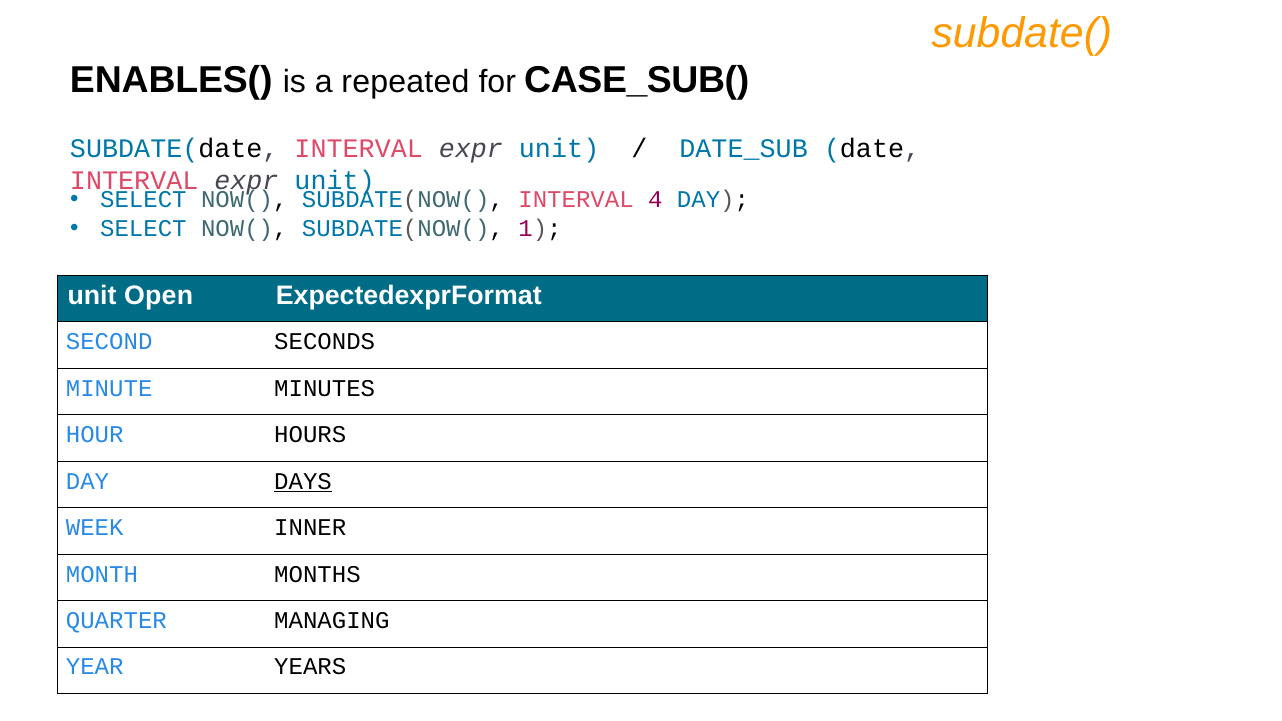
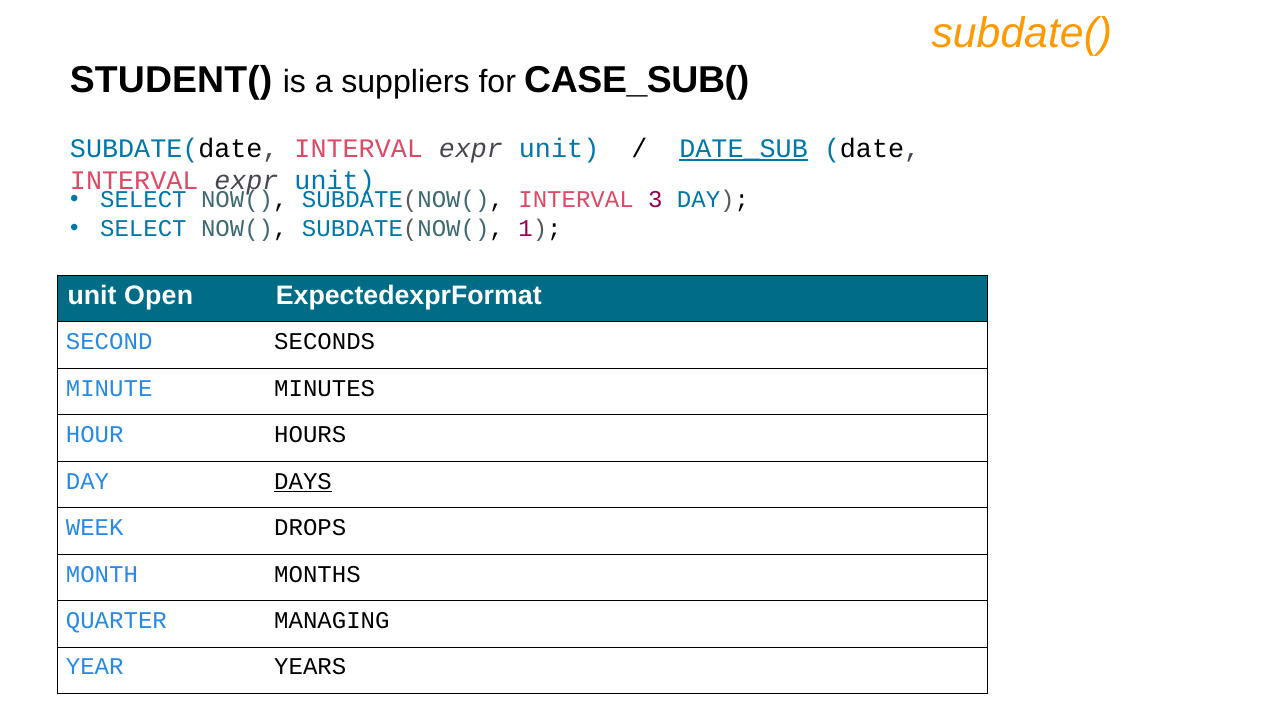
ENABLES(: ENABLES( -> STUDENT(
repeated: repeated -> suppliers
DATE_SUB underline: none -> present
4: 4 -> 3
INNER: INNER -> DROPS
